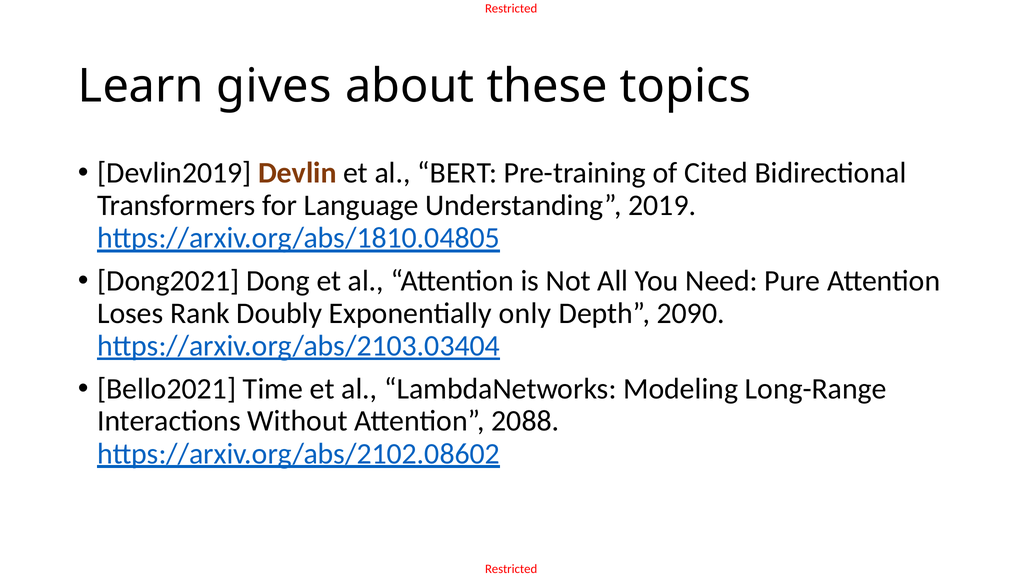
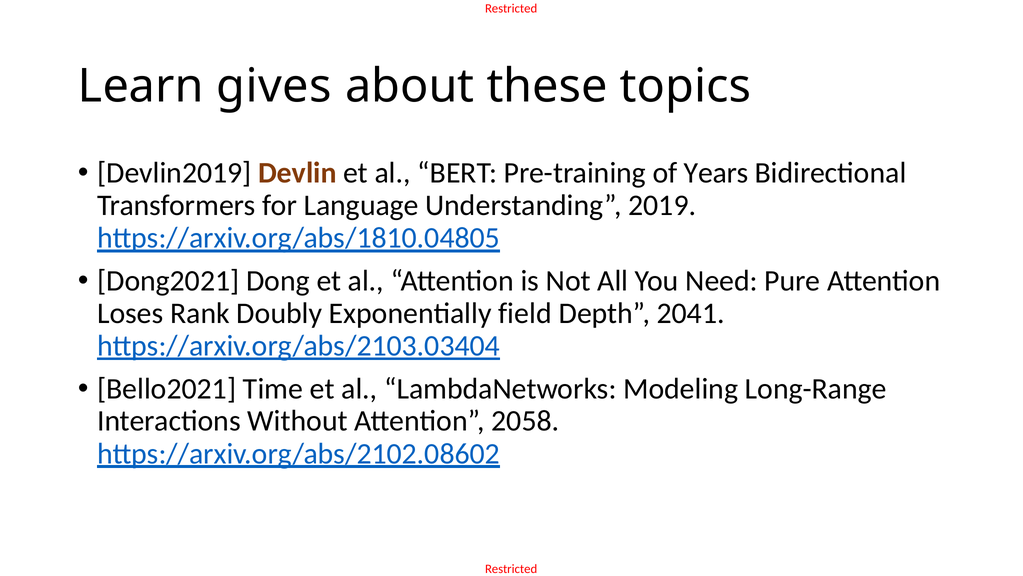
Cited: Cited -> Years
only: only -> field
2090: 2090 -> 2041
2088: 2088 -> 2058
